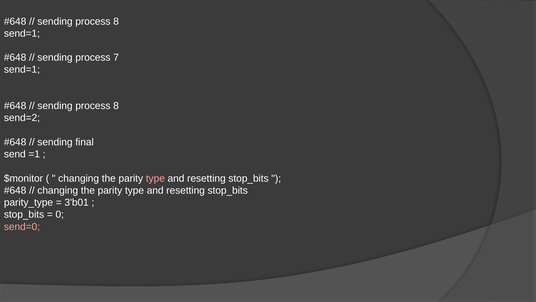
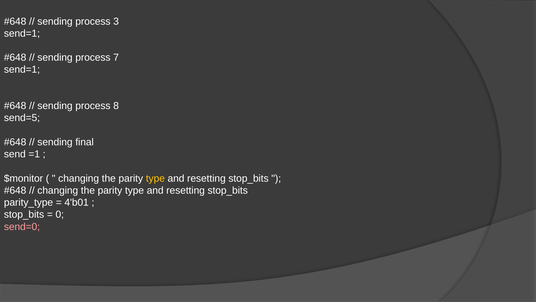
8 at (116, 21): 8 -> 3
send=2: send=2 -> send=5
type at (155, 178) colour: pink -> yellow
3'b01: 3'b01 -> 4'b01
